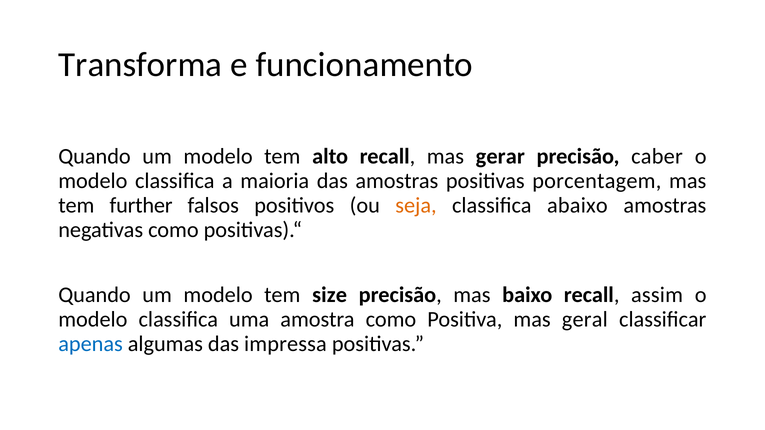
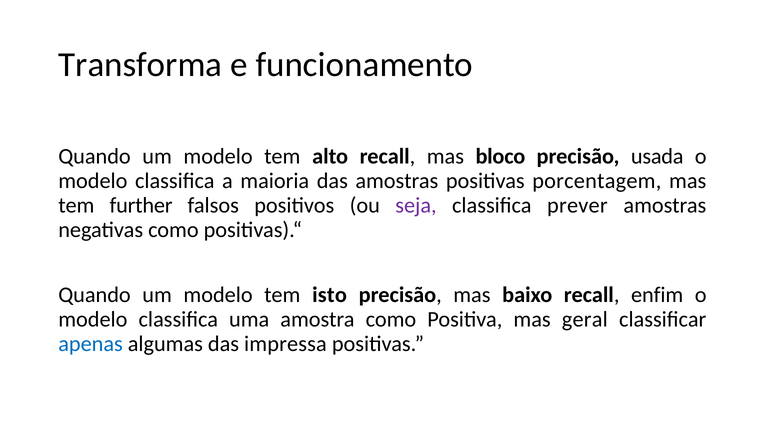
gerar: gerar -> bloco
caber: caber -> usada
seja colour: orange -> purple
abaixo: abaixo -> prever
size: size -> isto
assim: assim -> enfim
